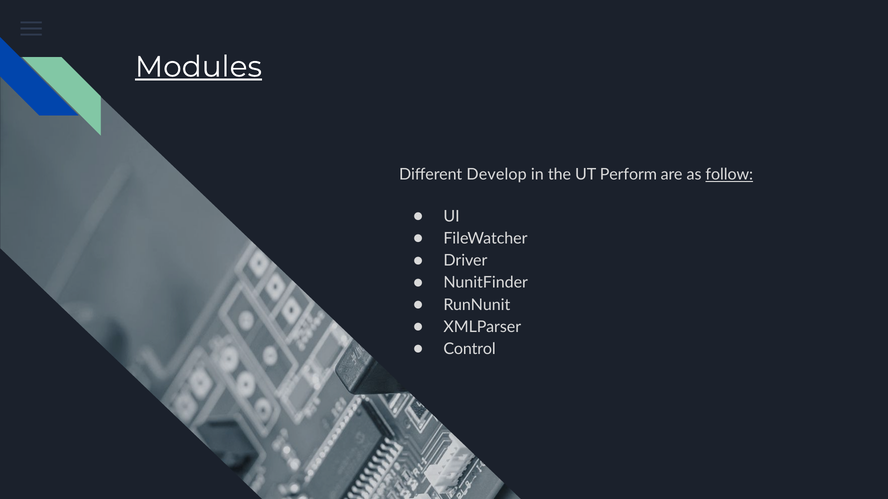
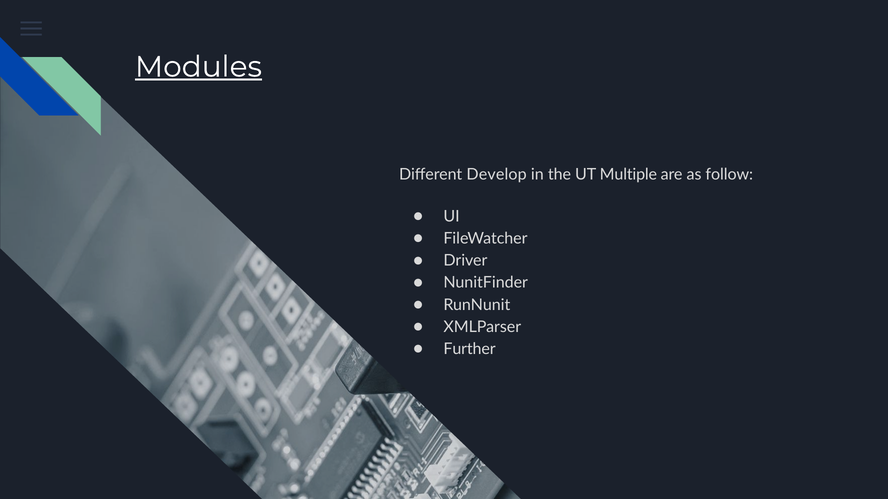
Perform: Perform -> Multiple
follow underline: present -> none
Control: Control -> Further
